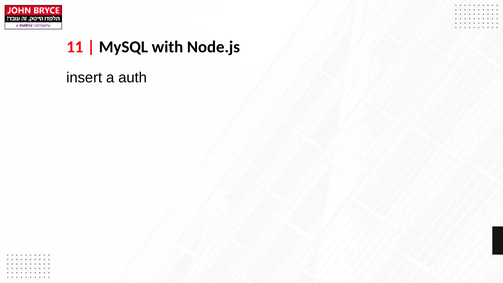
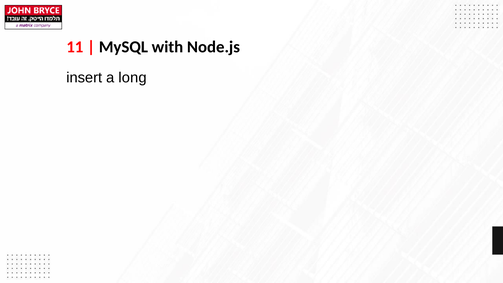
auth: auth -> long
